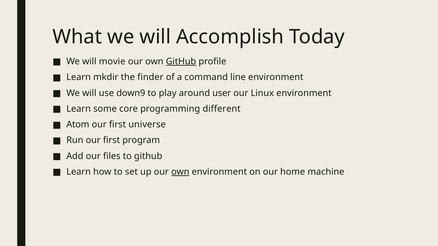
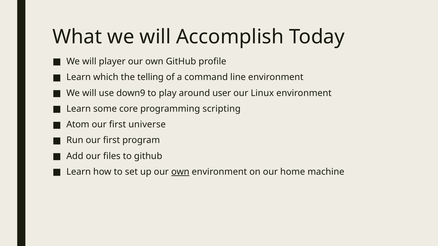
movie: movie -> player
GitHub at (181, 62) underline: present -> none
mkdir: mkdir -> which
finder: finder -> telling
different: different -> scripting
